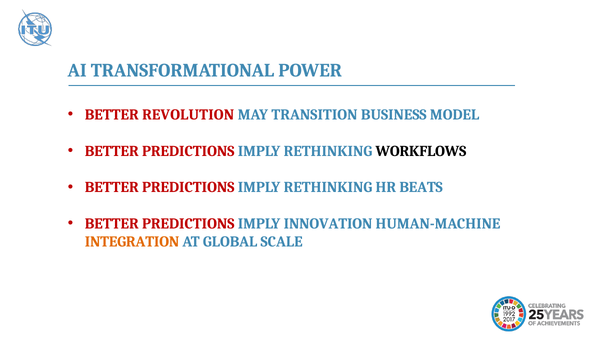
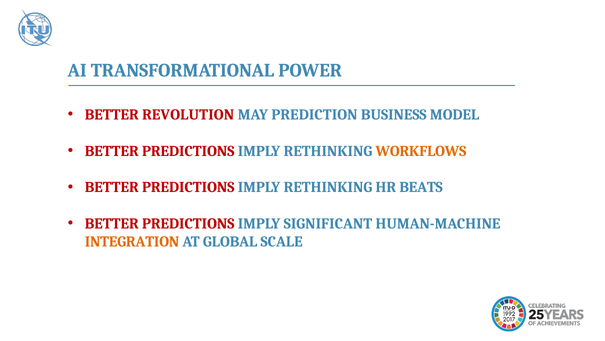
TRANSITION: TRANSITION -> PREDICTION
WORKFLOWS colour: black -> orange
INNOVATION: INNOVATION -> SIGNIFICANT
